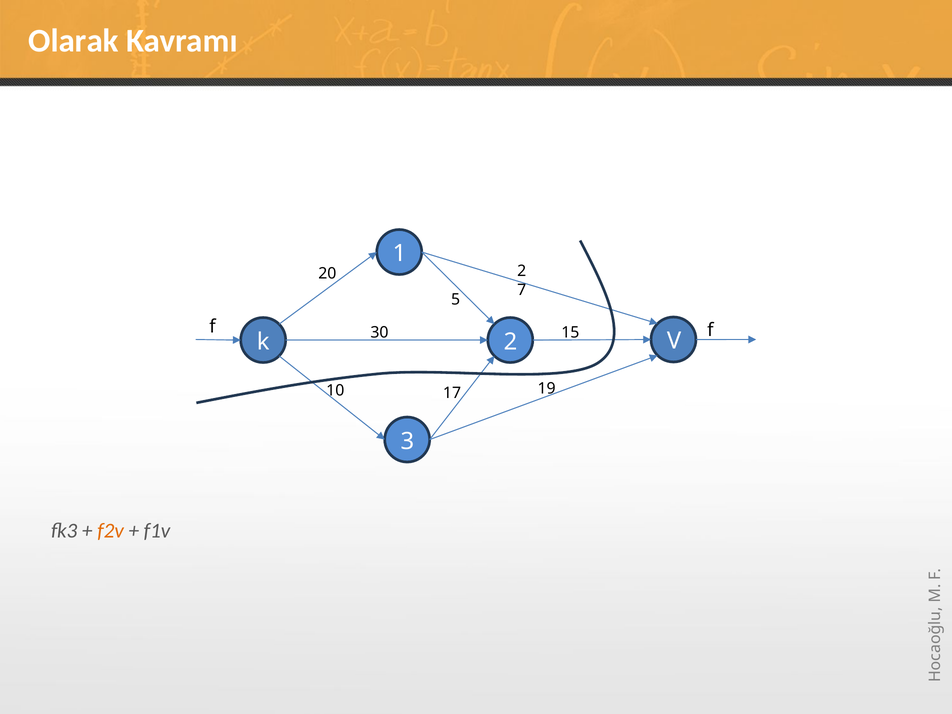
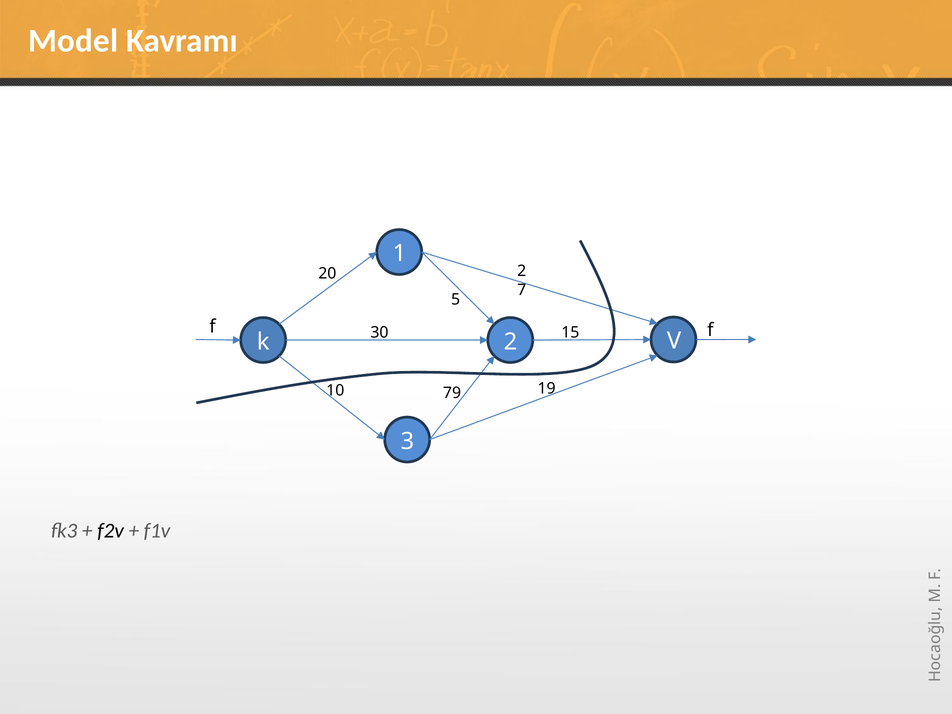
Olarak: Olarak -> Model
17: 17 -> 79
f2v colour: orange -> black
